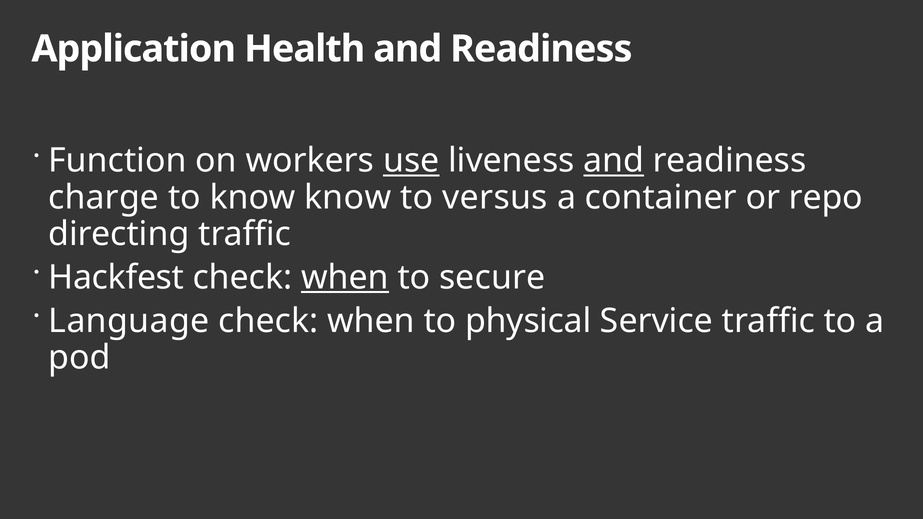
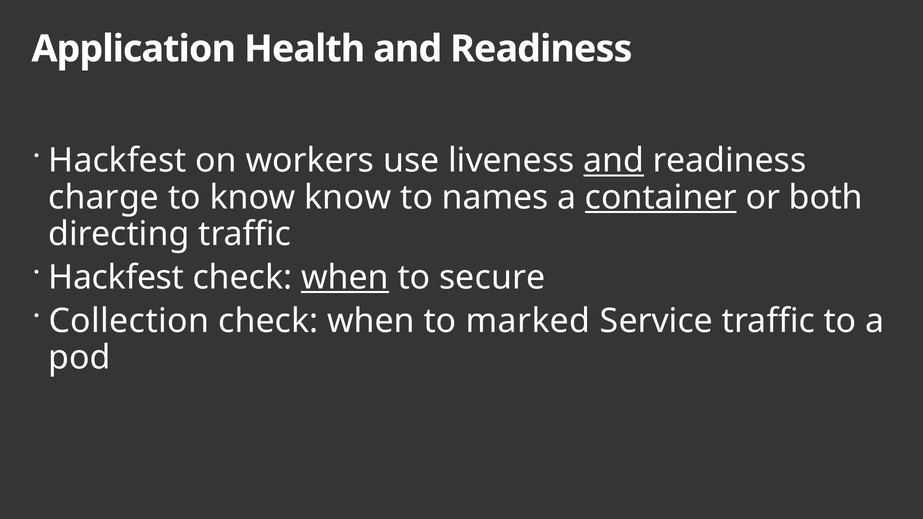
Function at (118, 161): Function -> Hackfest
use underline: present -> none
versus: versus -> names
container underline: none -> present
repo: repo -> both
Language: Language -> Collection
physical: physical -> marked
